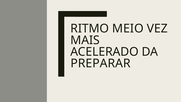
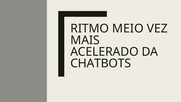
PREPARAR: PREPARAR -> CHATBOTS
